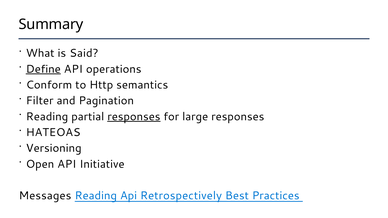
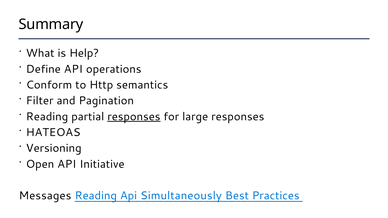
Said: Said -> Help
Define underline: present -> none
Retrospectively: Retrospectively -> Simultaneously
